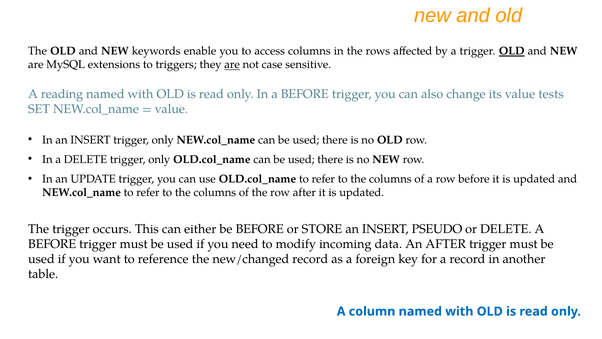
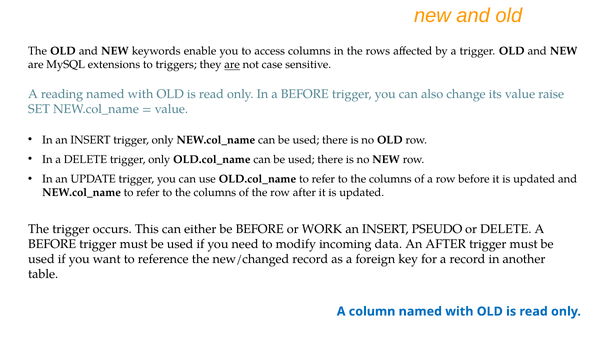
OLD at (512, 51) underline: present -> none
tests: tests -> raise
STORE: STORE -> WORK
